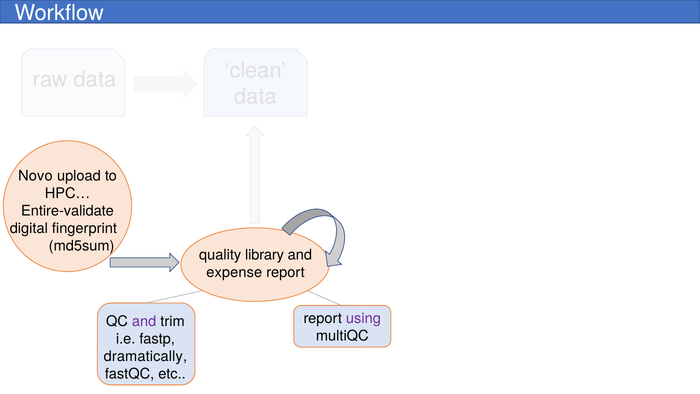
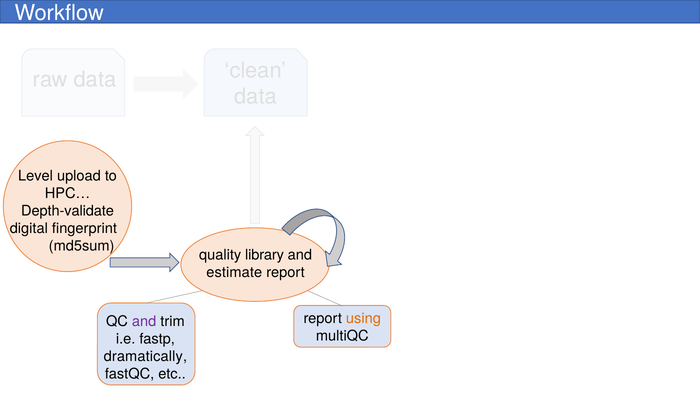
Novo: Novo -> Level
Entire-validate: Entire-validate -> Depth-validate
expense: expense -> estimate
using colour: purple -> orange
